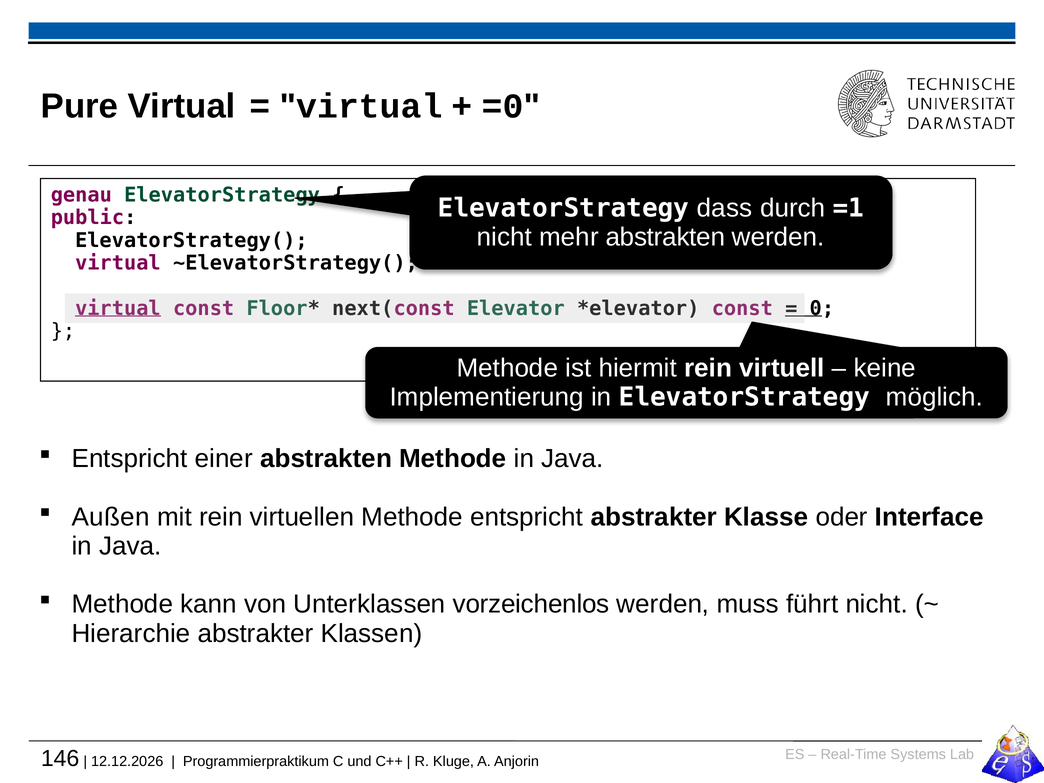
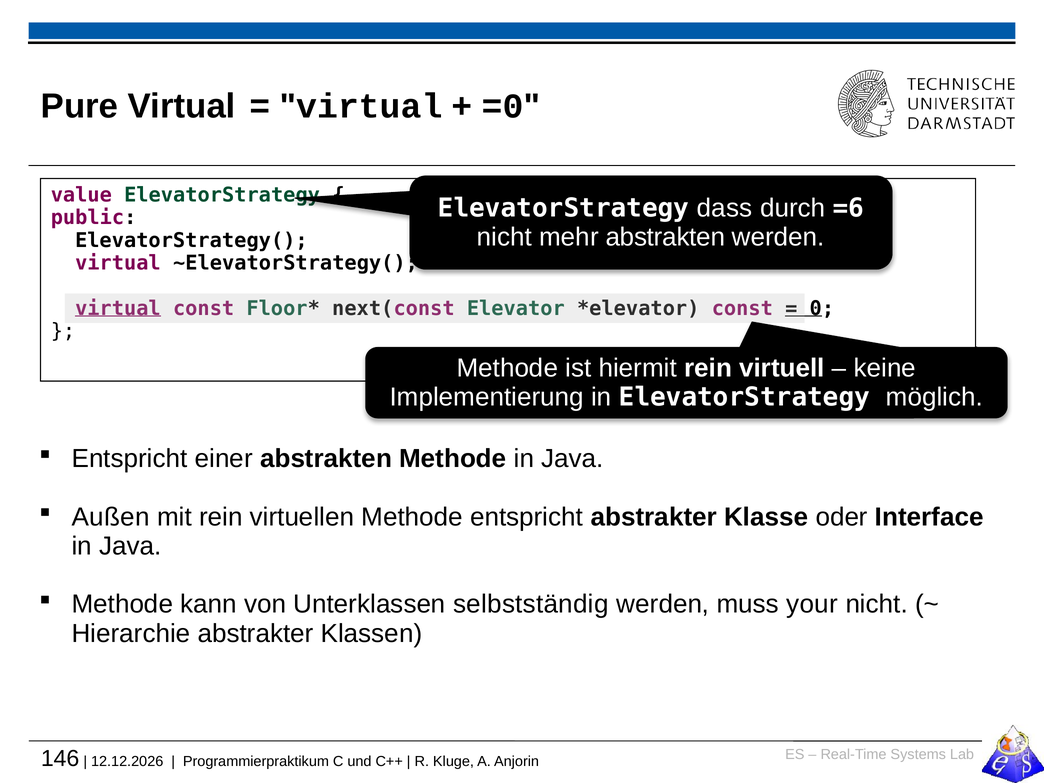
genau: genau -> value
=1: =1 -> =6
vorzeichenlos: vorzeichenlos -> selbstständig
führt: führt -> your
